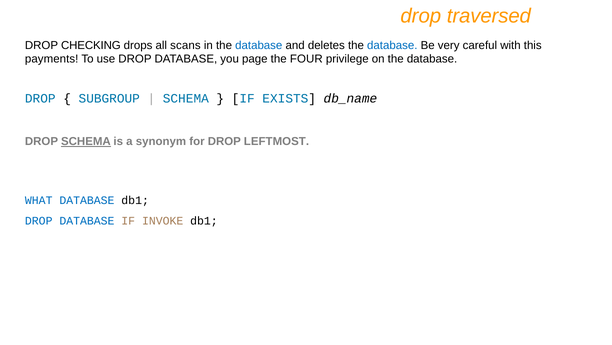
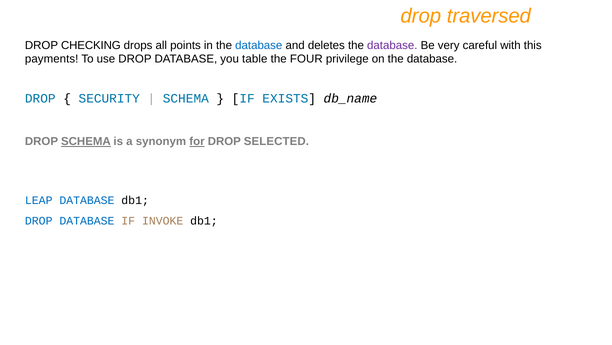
scans: scans -> points
database at (392, 45) colour: blue -> purple
page: page -> table
SUBGROUP: SUBGROUP -> SECURITY
for underline: none -> present
LEFTMOST: LEFTMOST -> SELECTED
WHAT: WHAT -> LEAP
